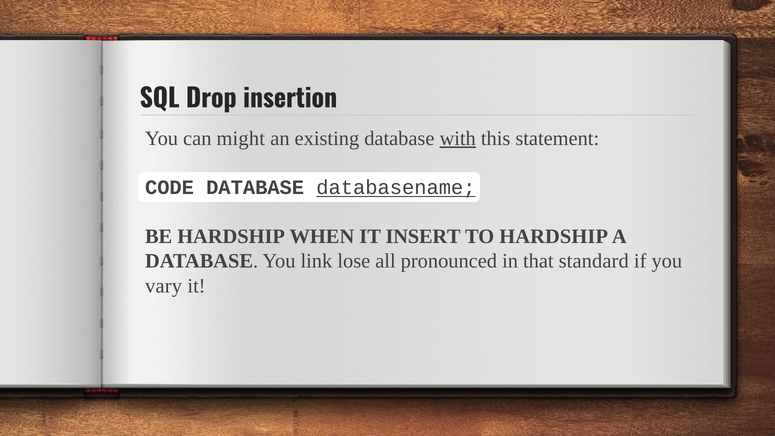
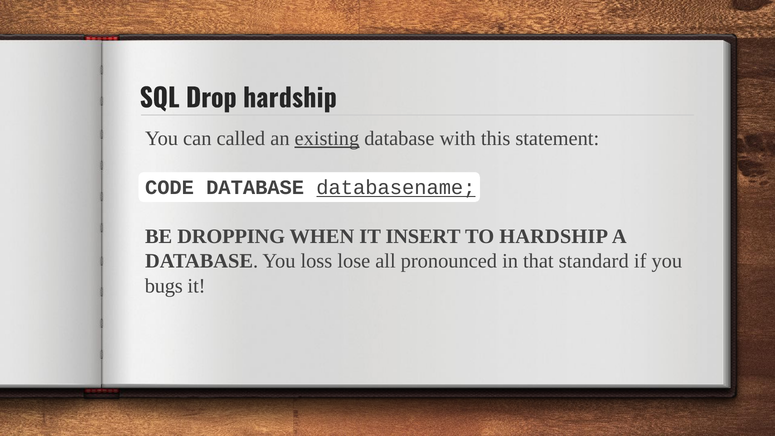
Drop insertion: insertion -> hardship
might: might -> called
existing underline: none -> present
with underline: present -> none
BE HARDSHIP: HARDSHIP -> DROPPING
link: link -> loss
vary: vary -> bugs
